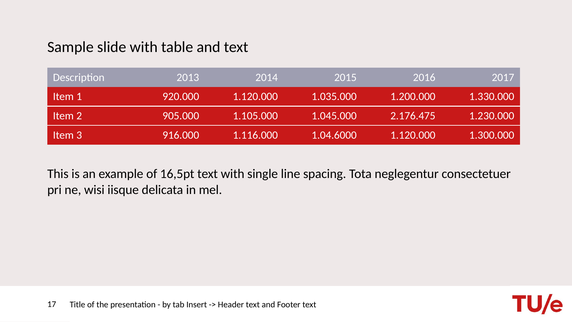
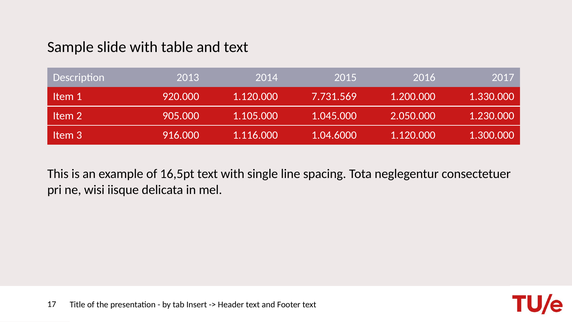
1.035.000: 1.035.000 -> 7.731.569
2.176.475: 2.176.475 -> 2.050.000
